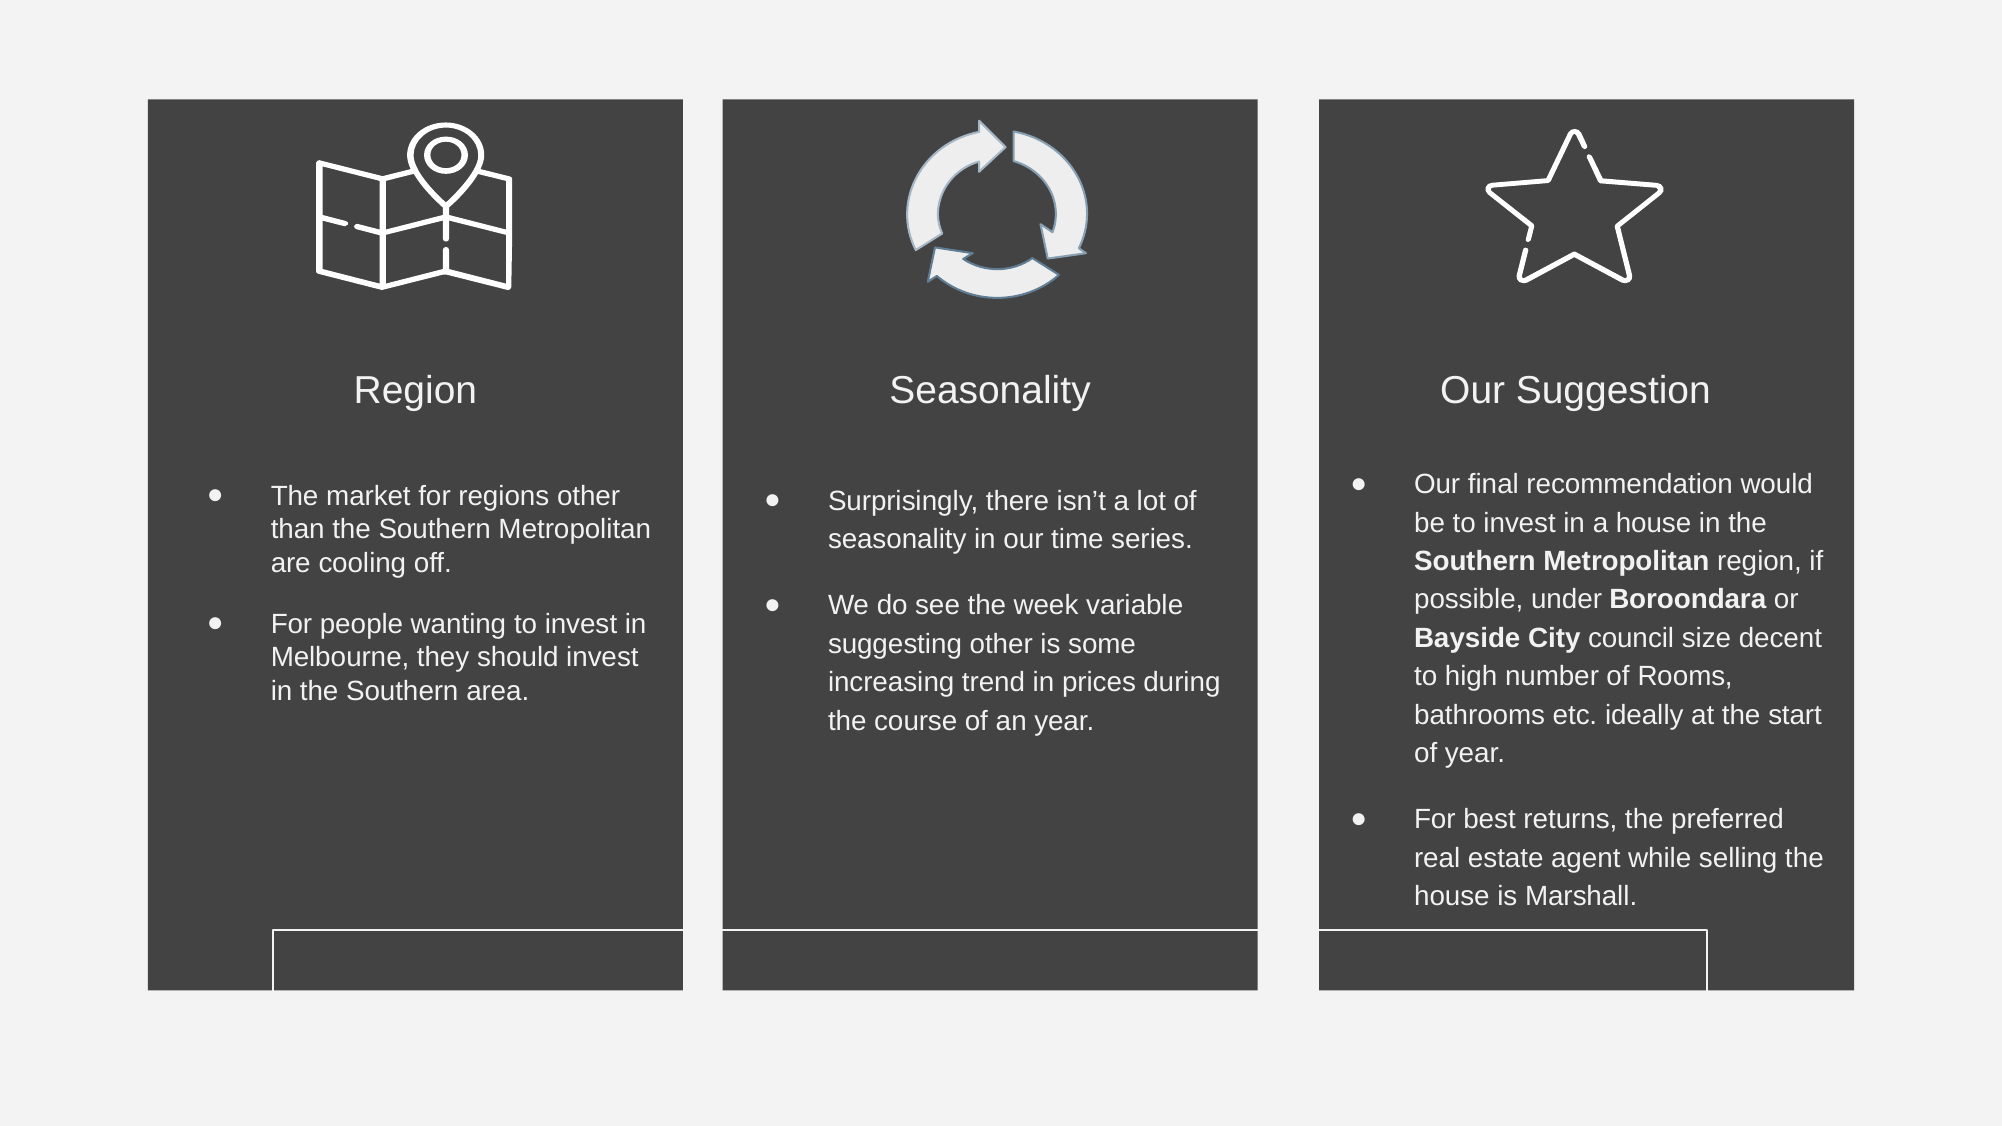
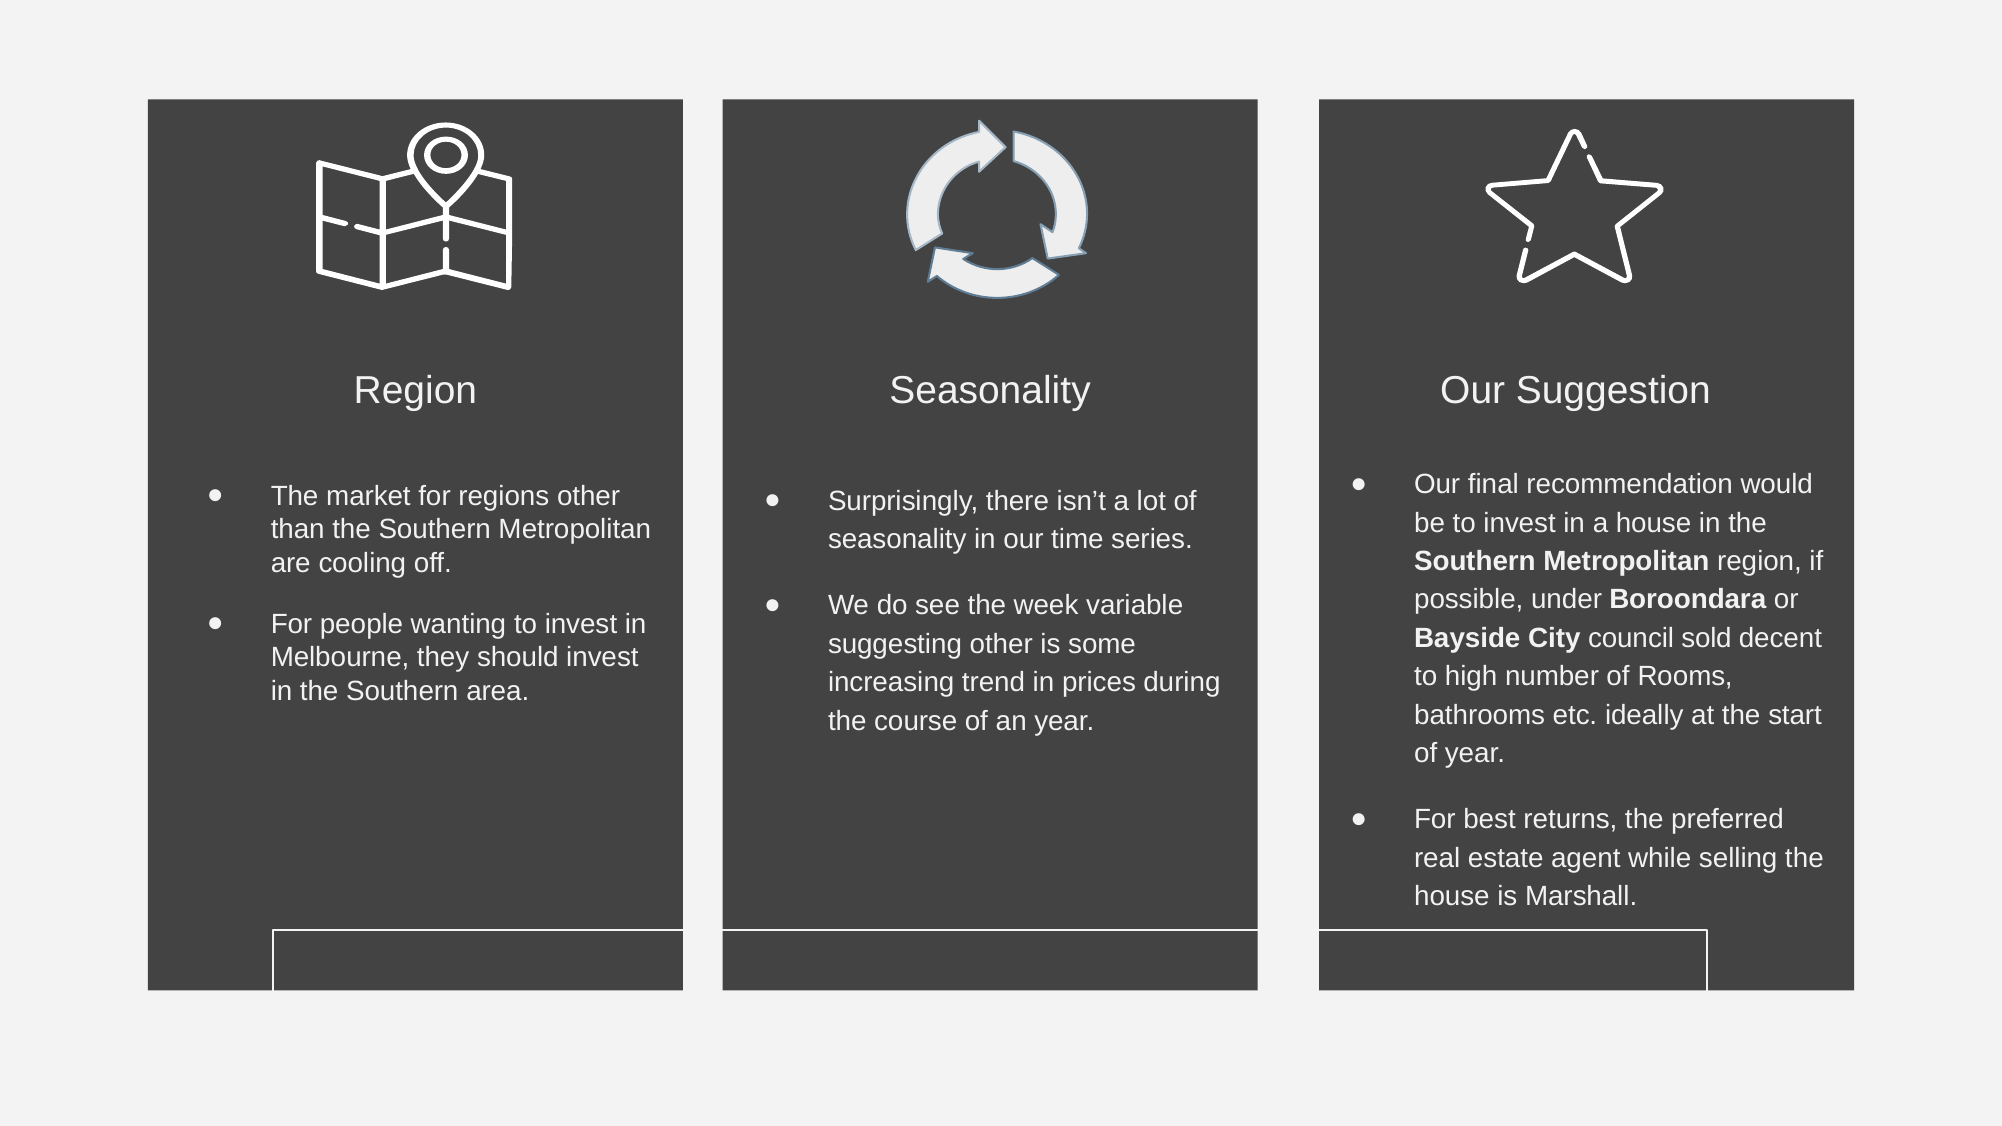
size: size -> sold
